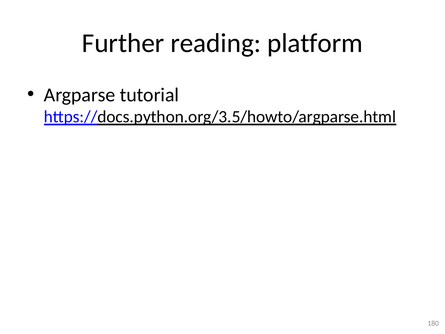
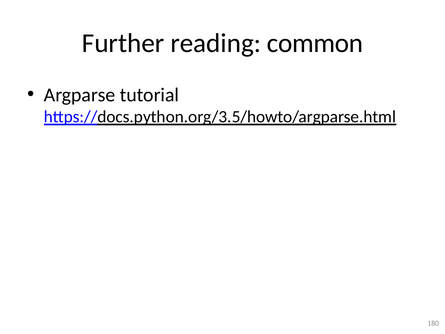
platform: platform -> common
